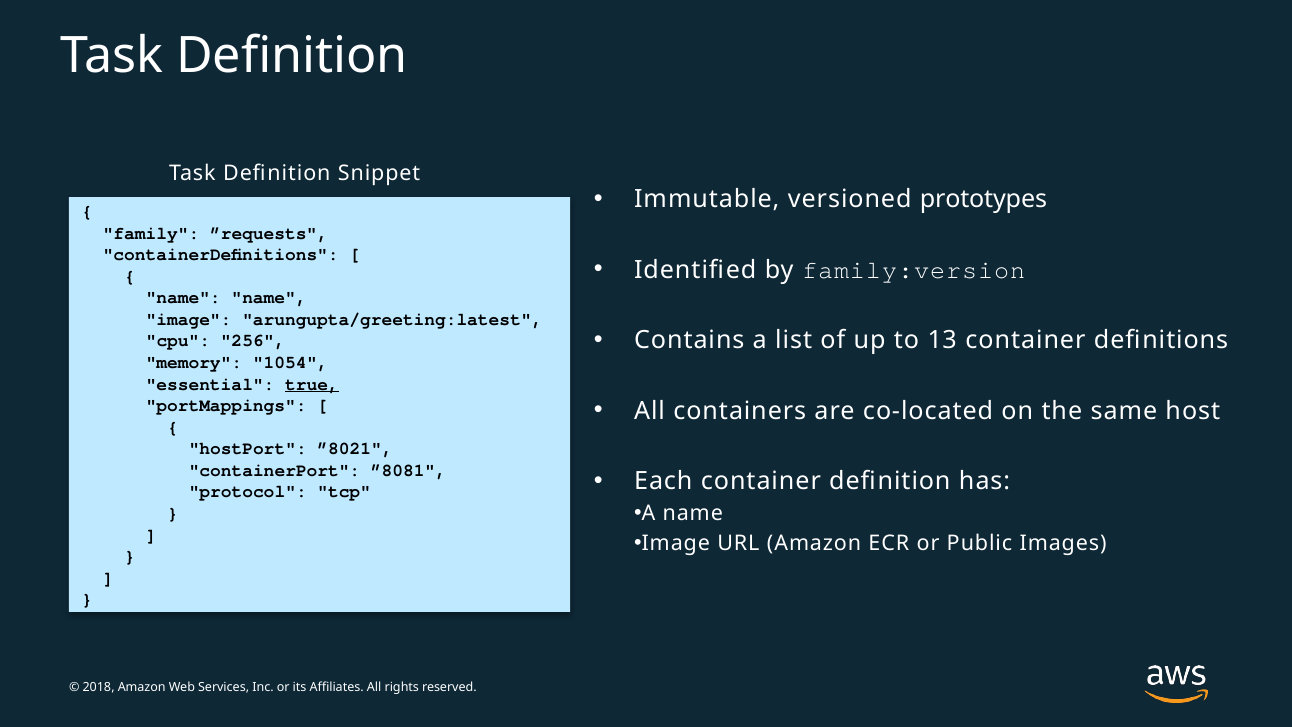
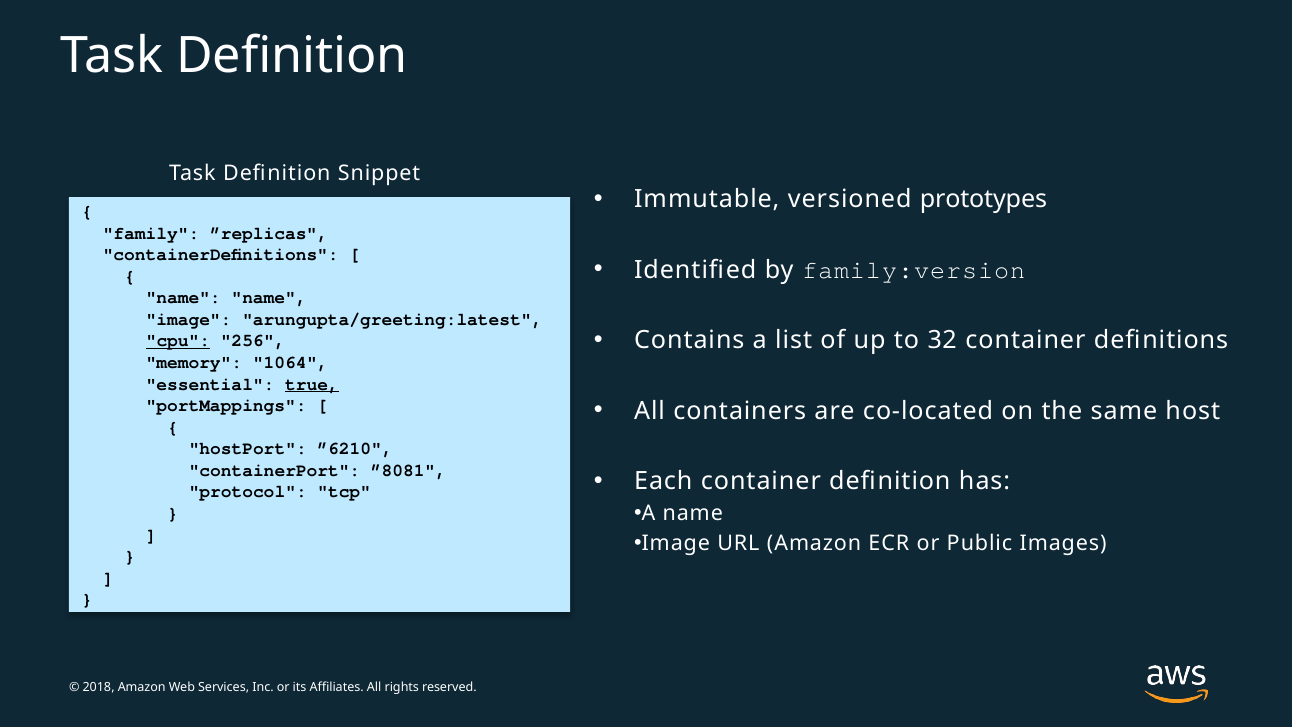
”requests: ”requests -> ”replicas
13: 13 -> 32
cpu underline: none -> present
1054: 1054 -> 1064
”8021: ”8021 -> ”6210
